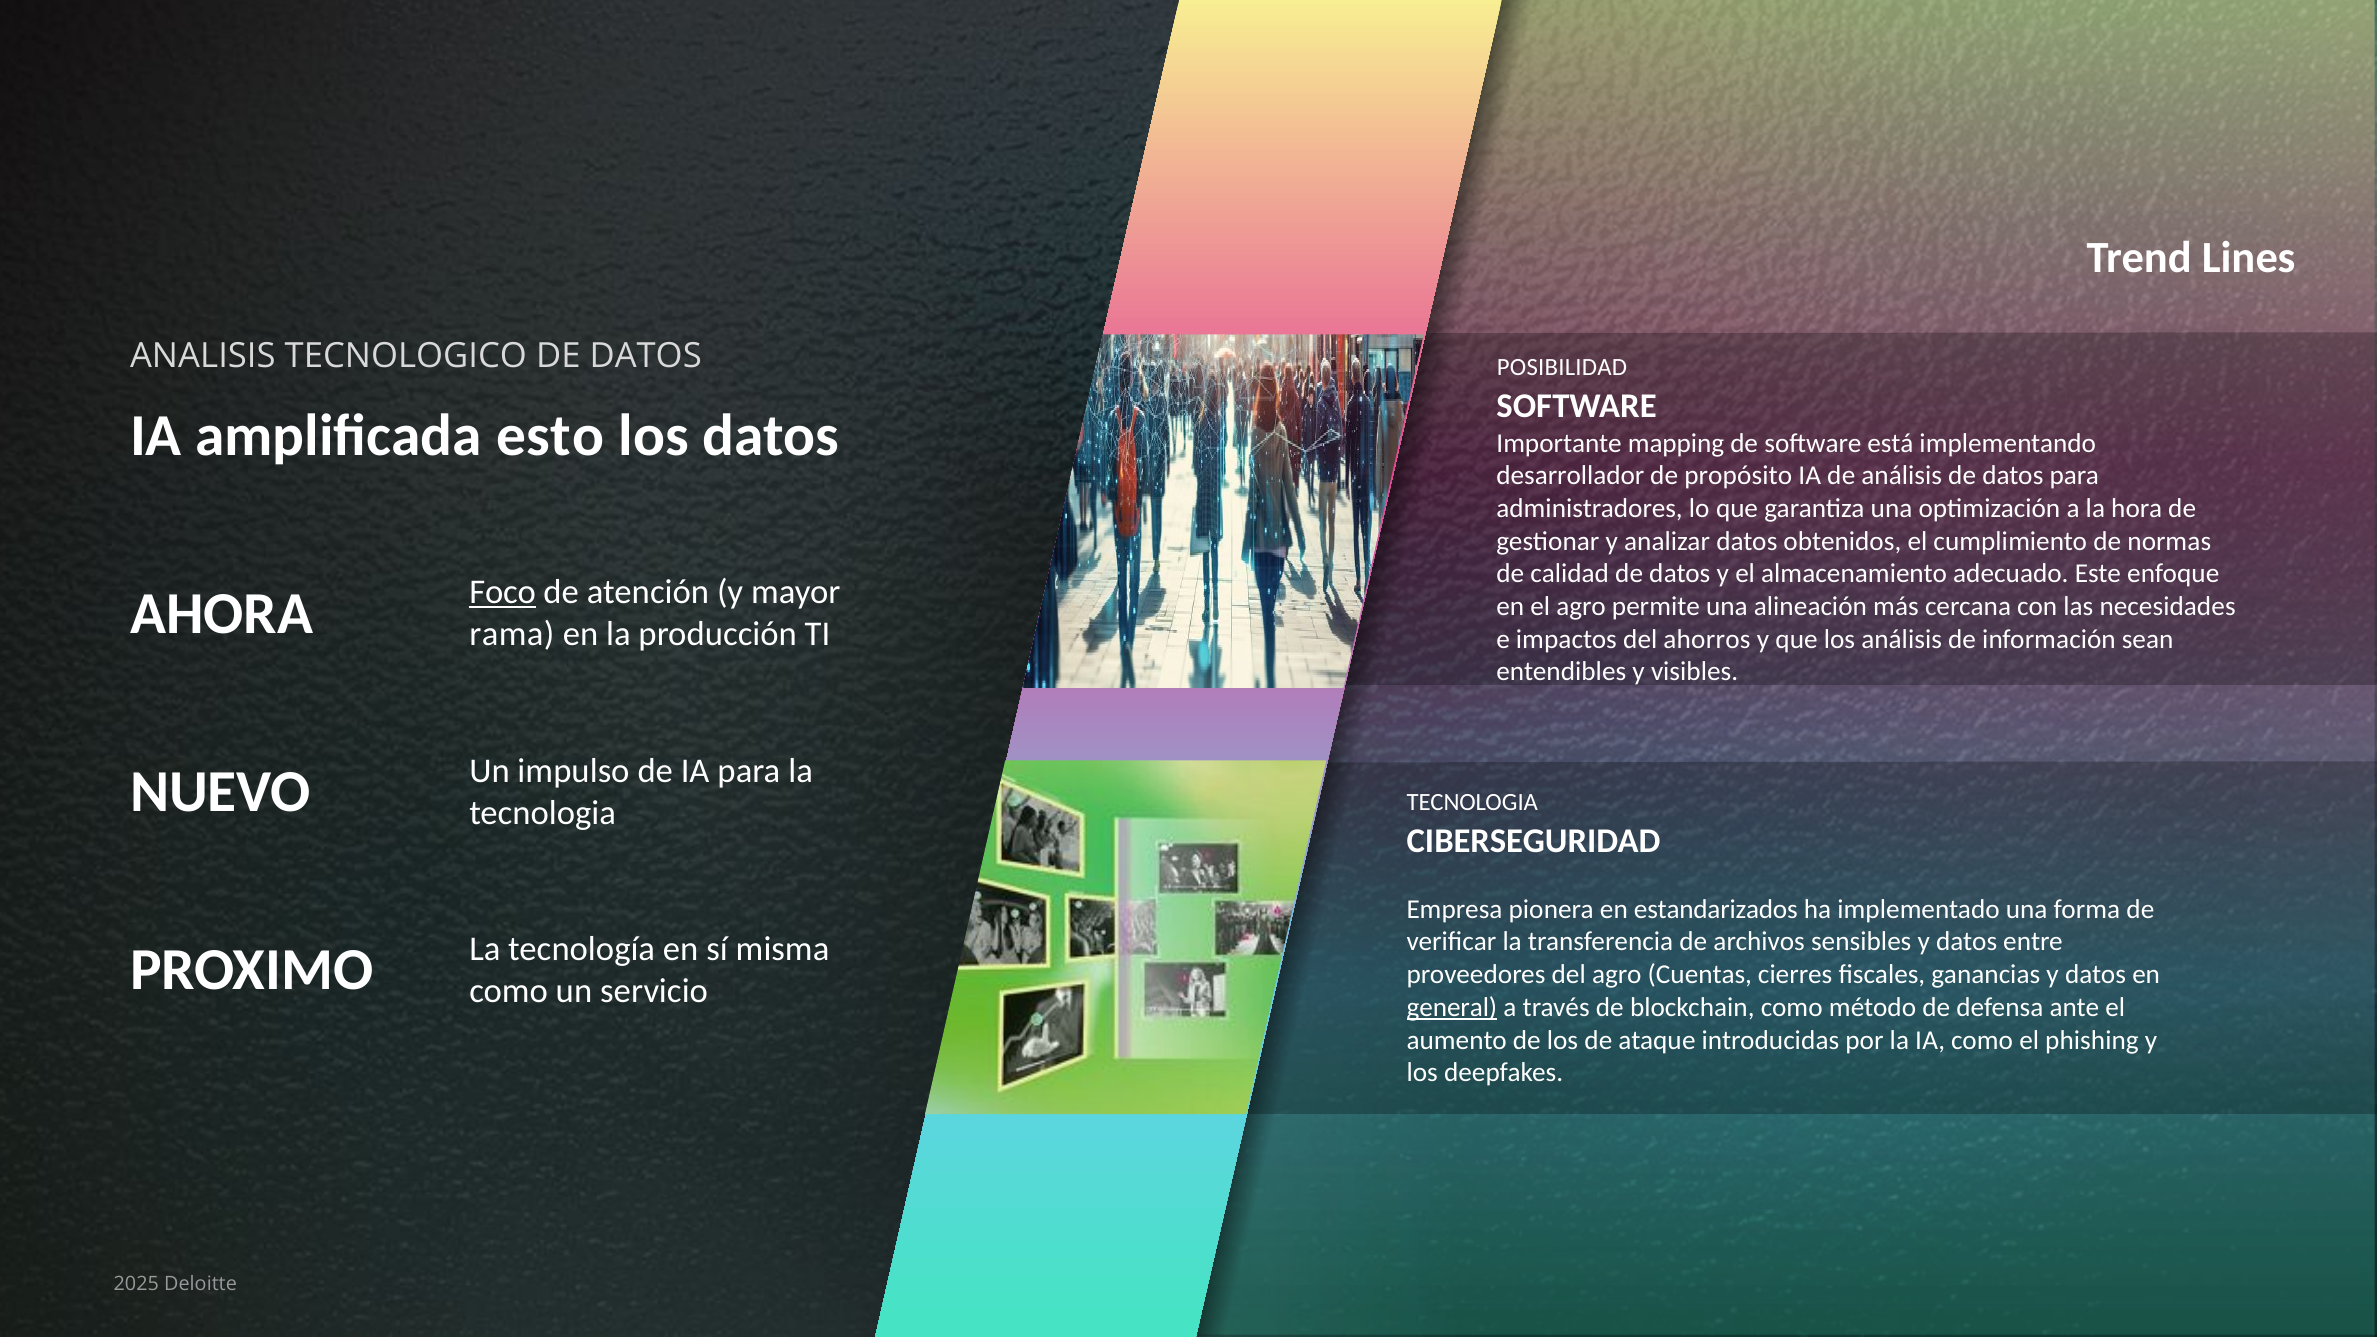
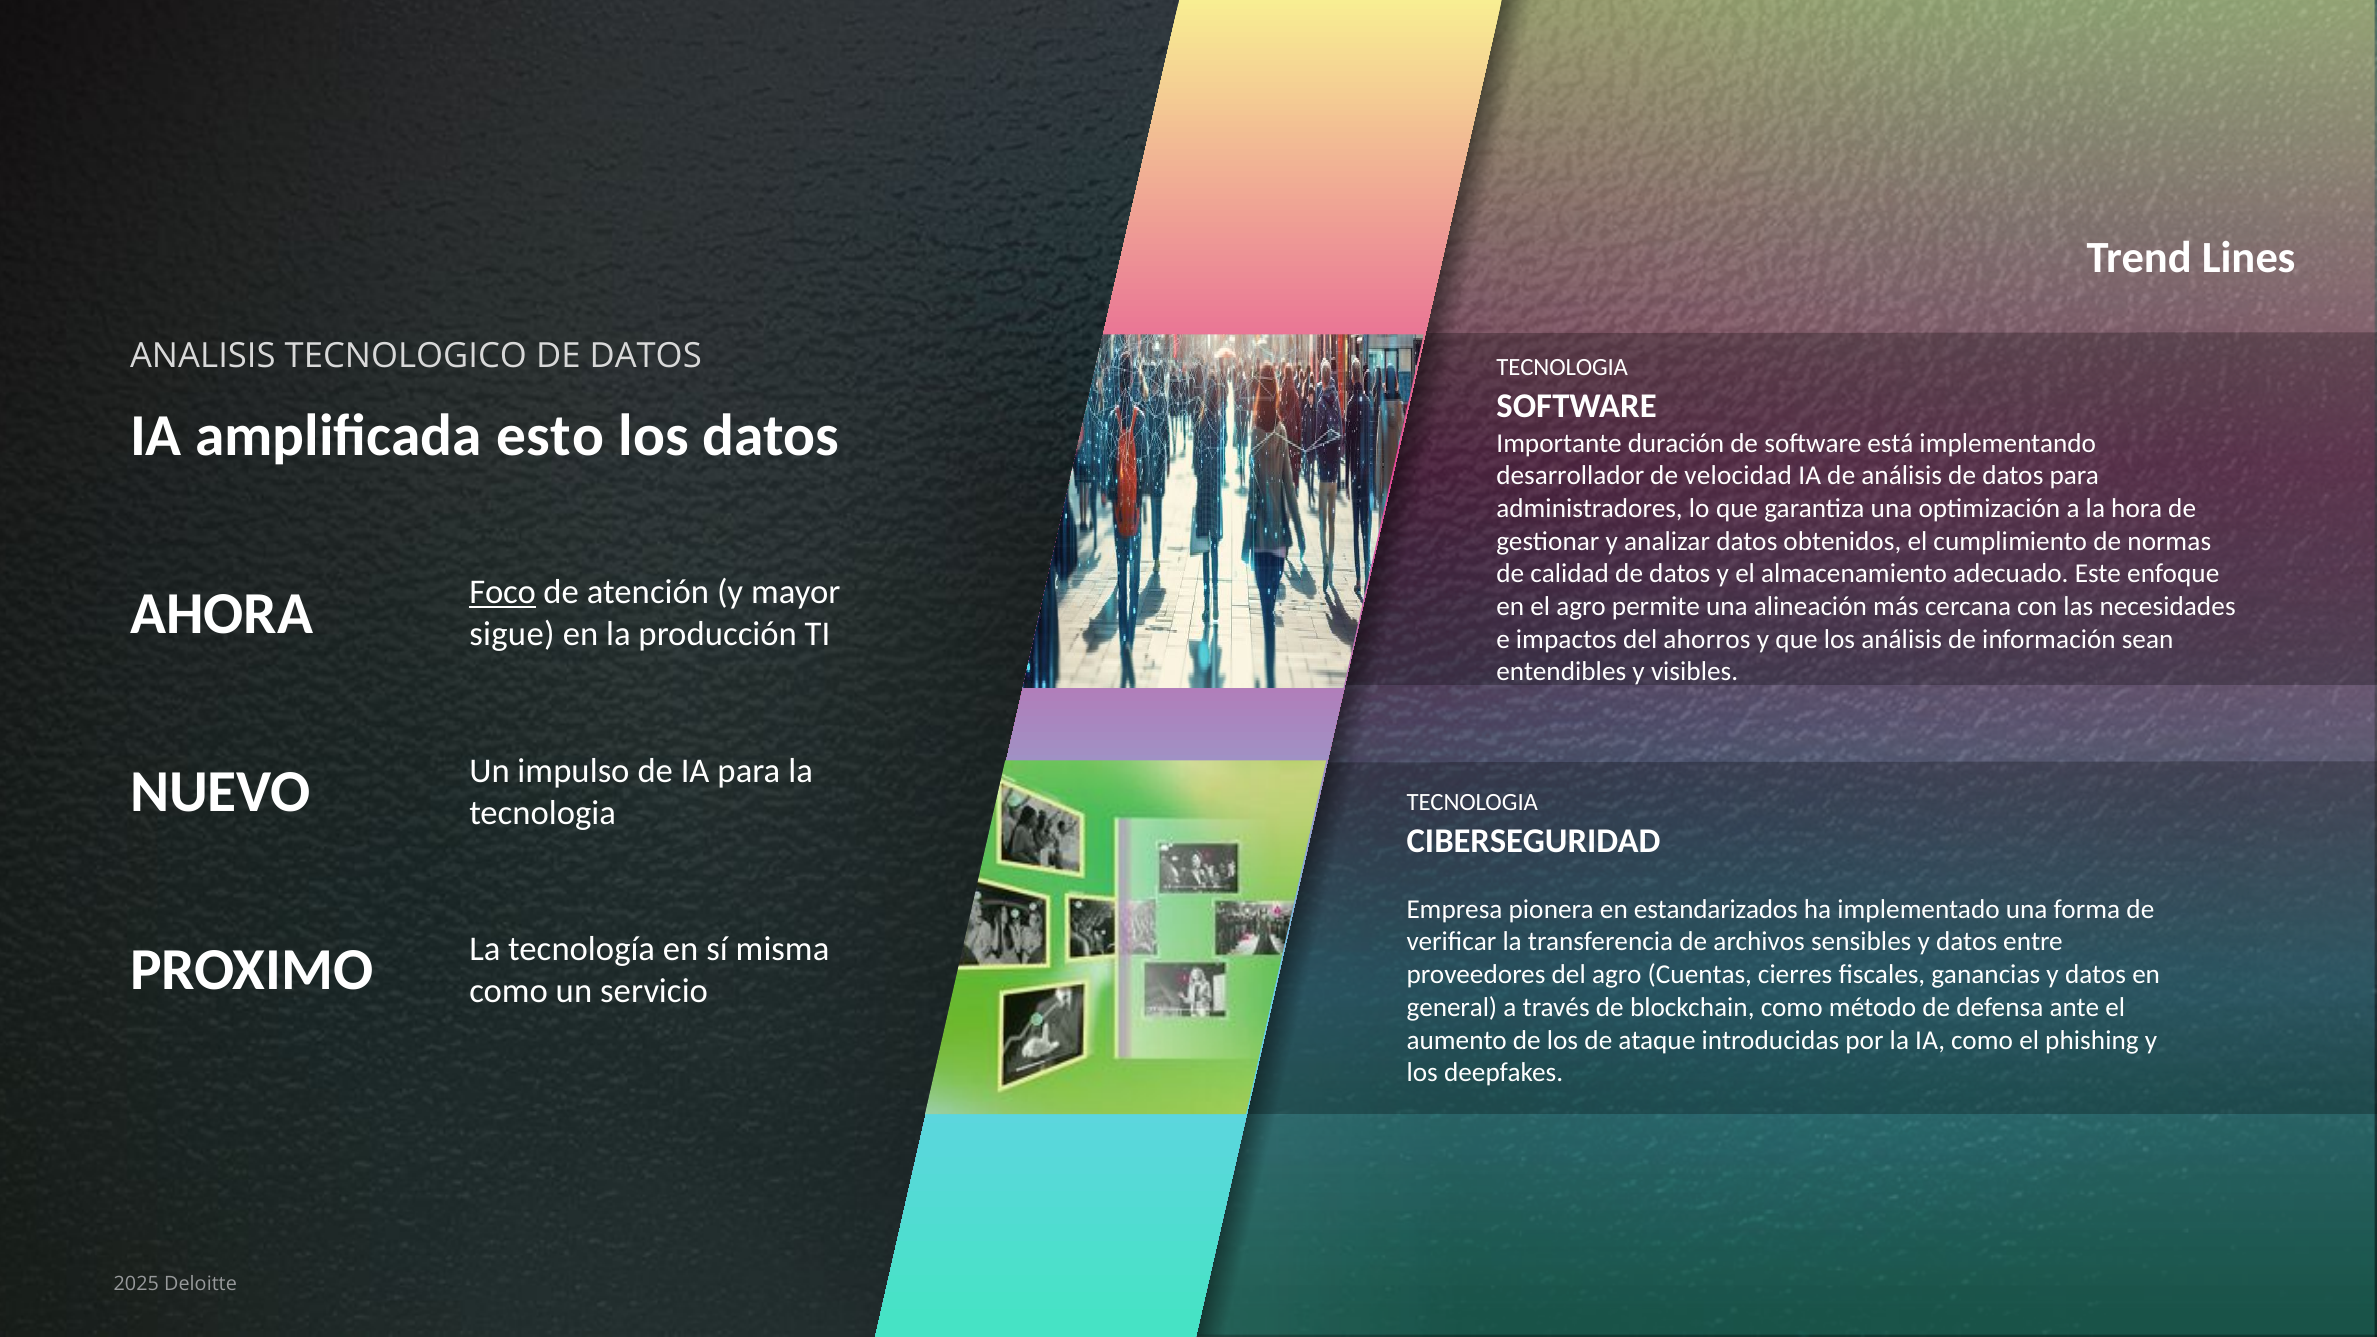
POSIBILIDAD at (1562, 368): POSIBILIDAD -> TECNOLOGIA
mapping: mapping -> duración
propósito: propósito -> velocidad
rama: rama -> sigue
general underline: present -> none
